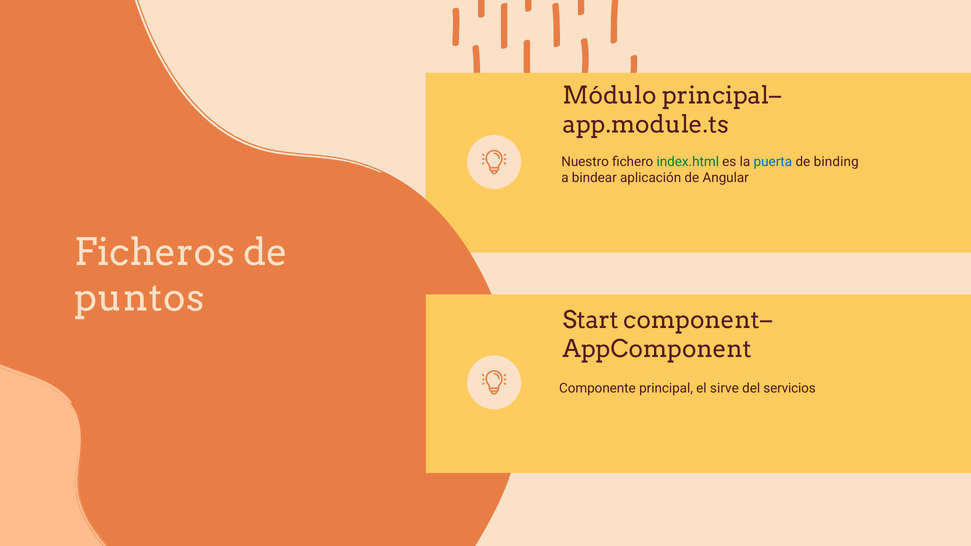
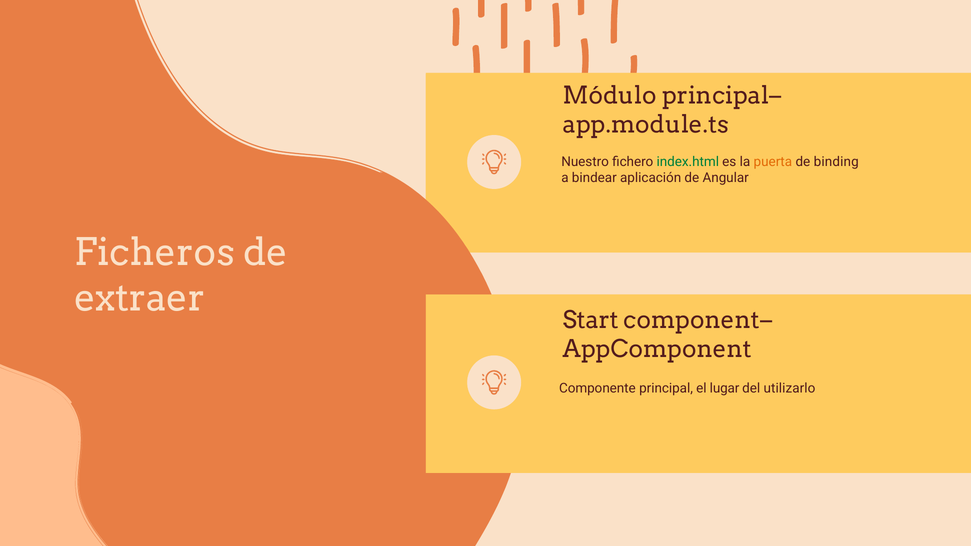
puerta colour: blue -> orange
puntos: puntos -> extraer
sirve: sirve -> lugar
servicios: servicios -> utilizarlo
